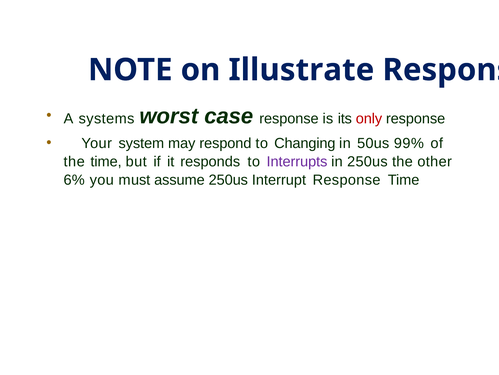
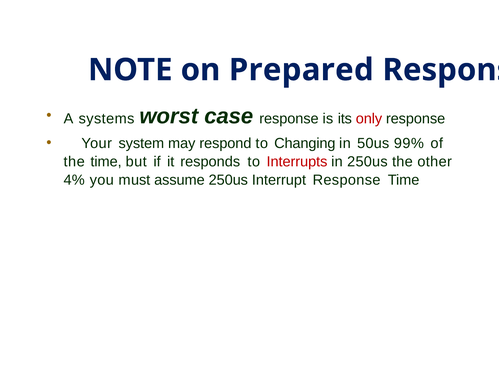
Illustrate: Illustrate -> Prepared
Interrupts colour: purple -> red
6%: 6% -> 4%
